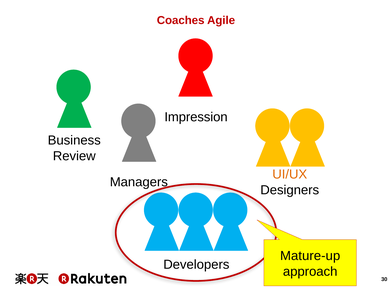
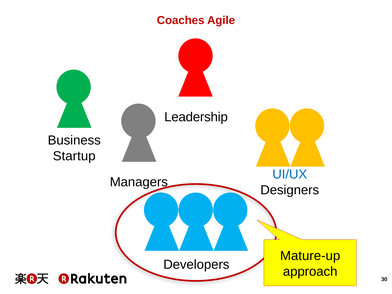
Impression: Impression -> Leadership
Review: Review -> Startup
UI/UX colour: orange -> blue
